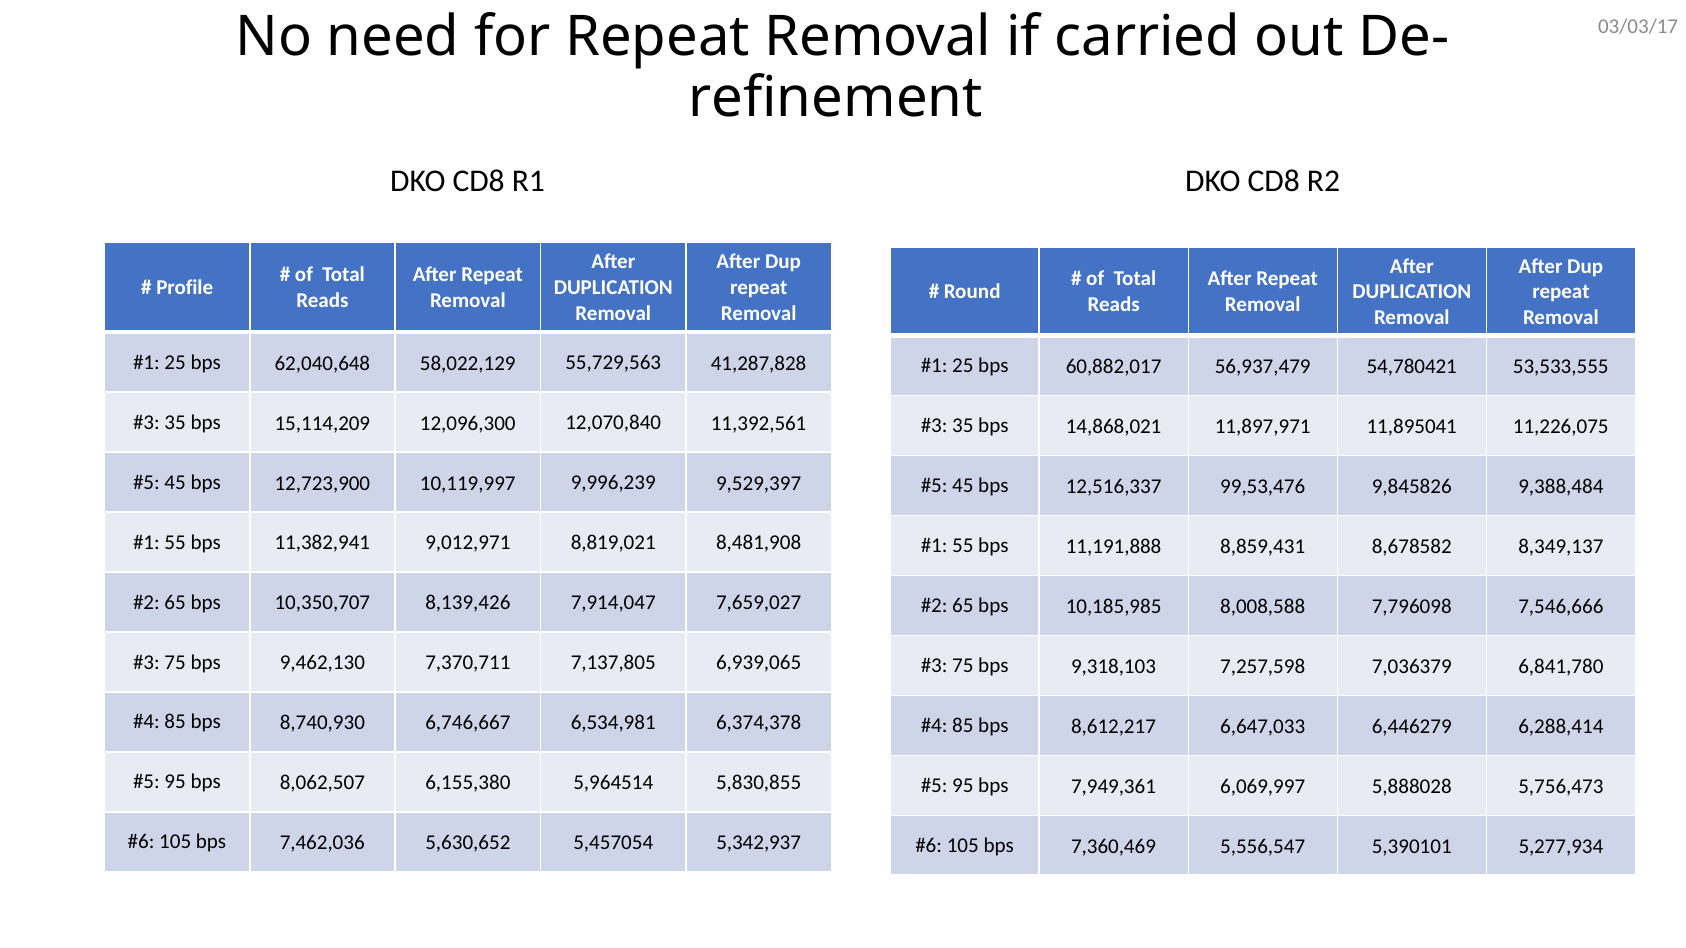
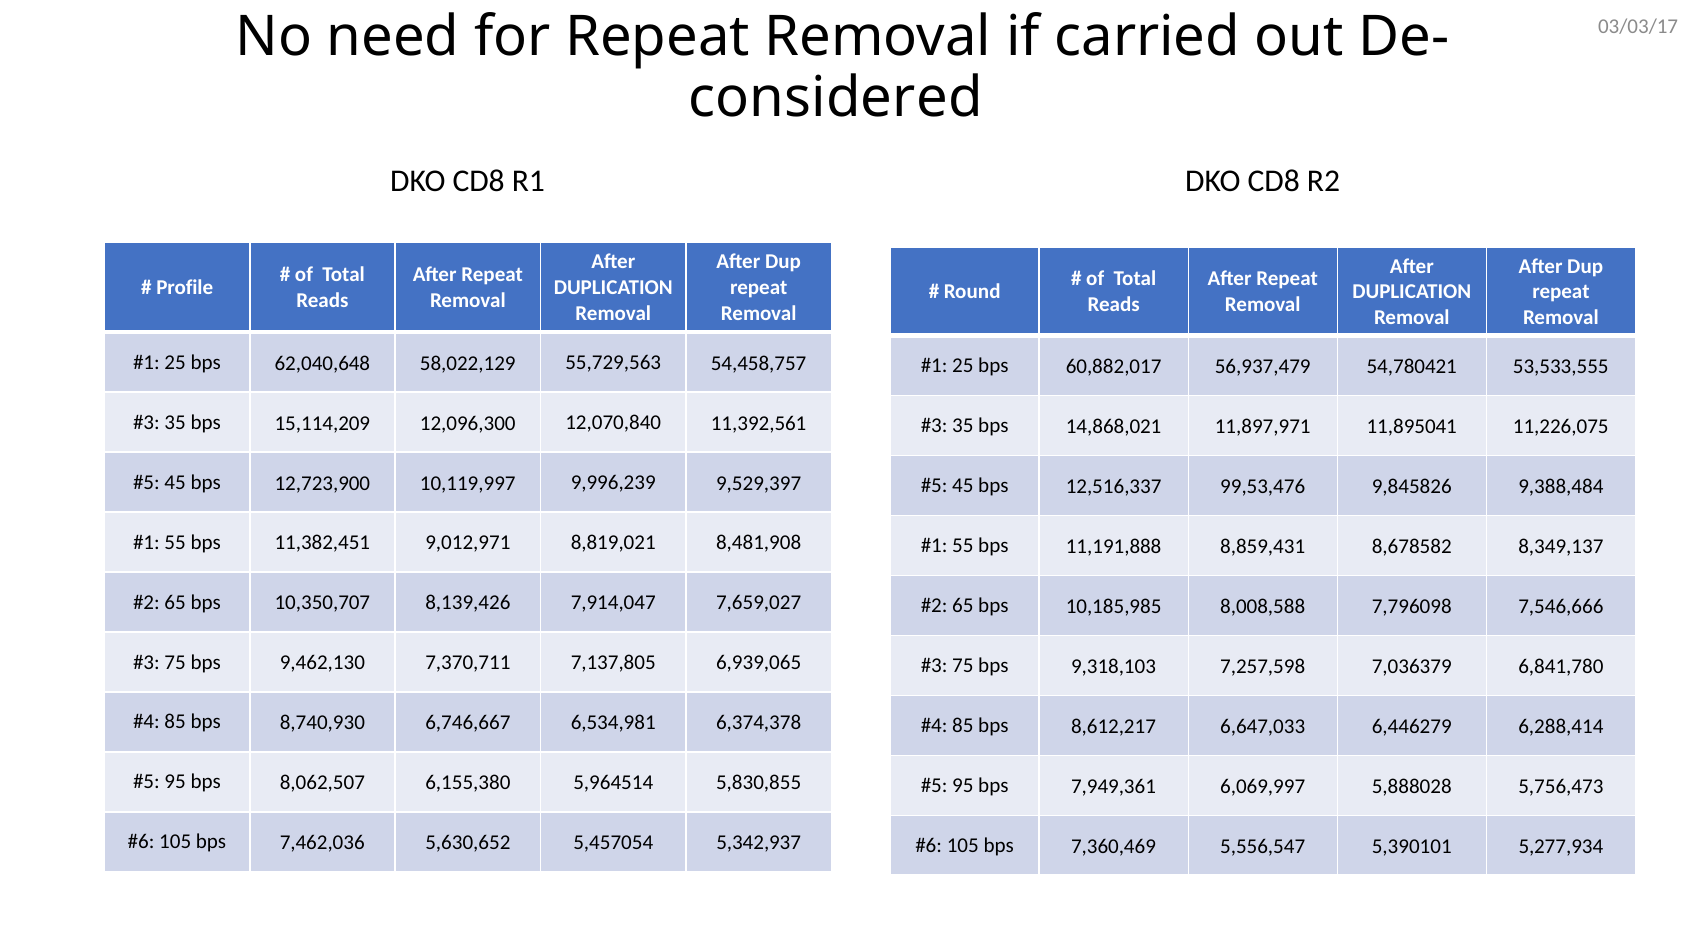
refinement: refinement -> considered
41,287,828: 41,287,828 -> 54,458,757
11,382,941: 11,382,941 -> 11,382,451
